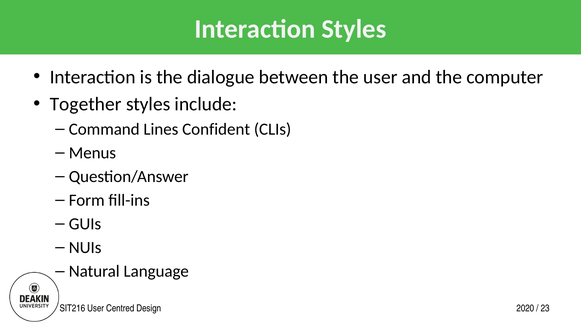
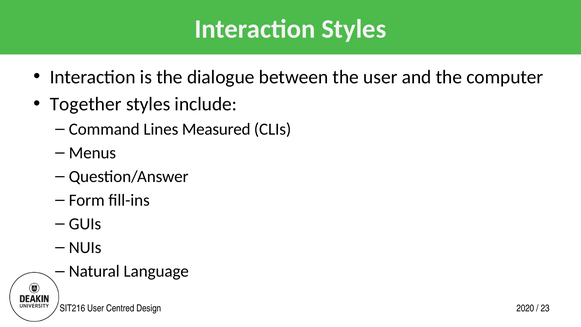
Confident: Confident -> Measured
